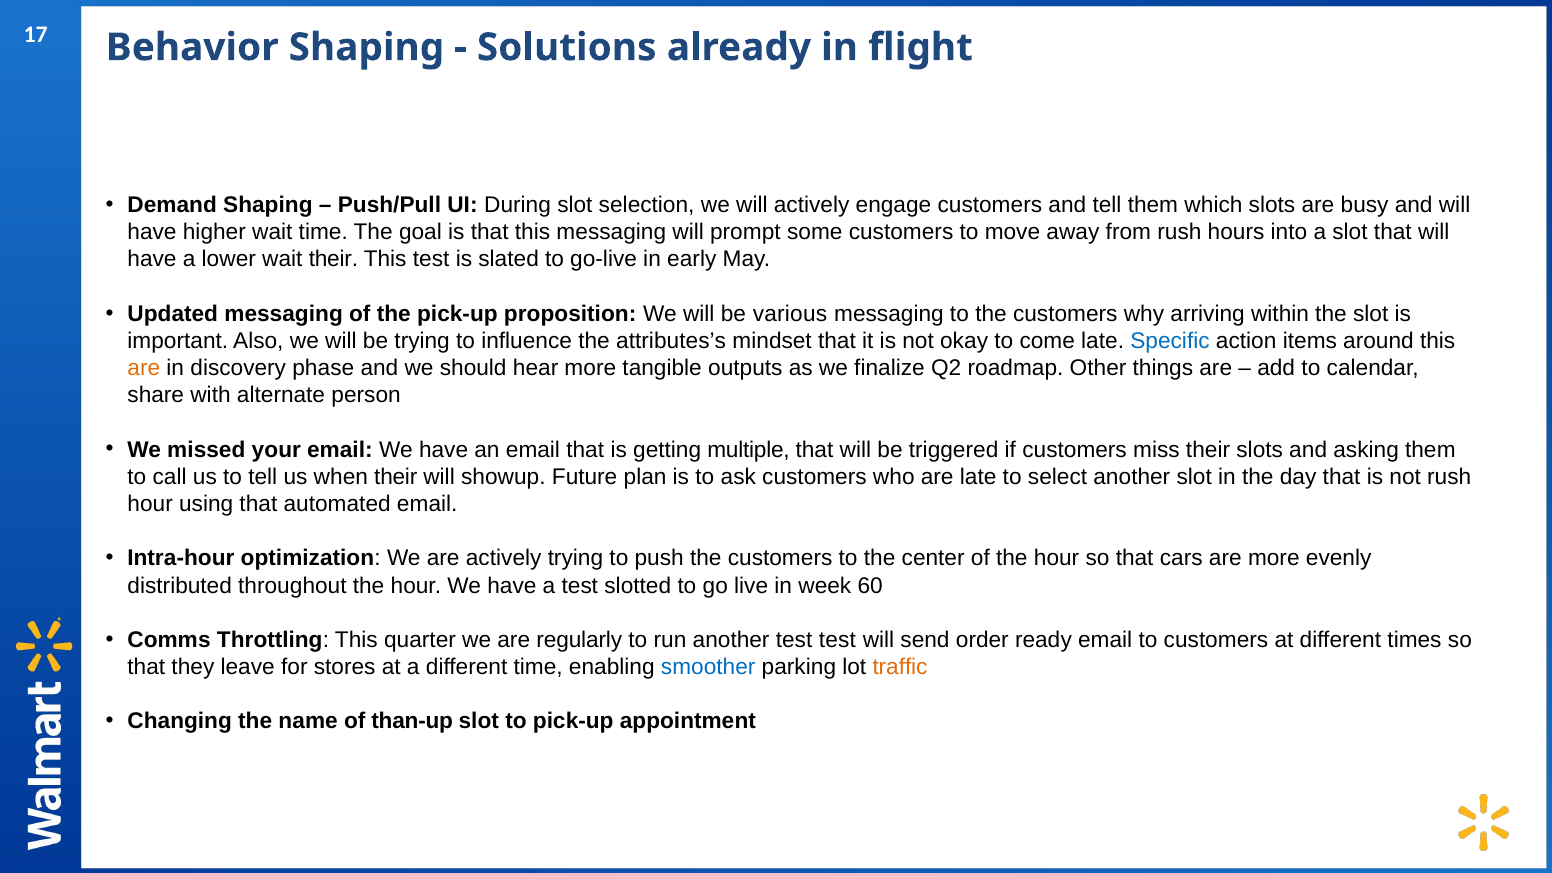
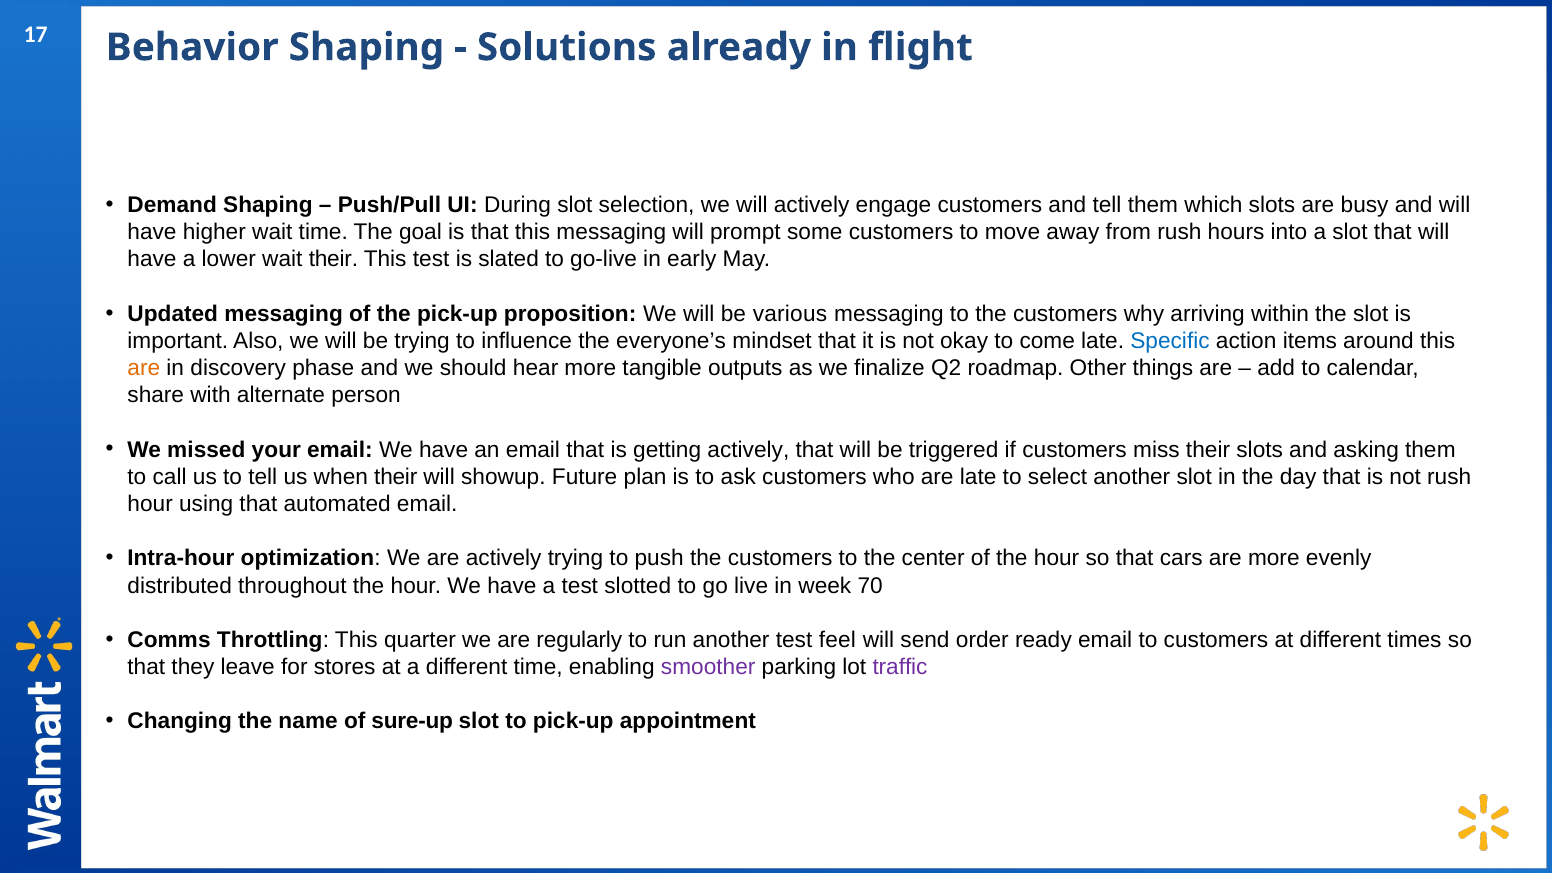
attributes’s: attributes’s -> everyone’s
getting multiple: multiple -> actively
60: 60 -> 70
test test: test -> feel
smoother colour: blue -> purple
traffic colour: orange -> purple
than-up: than-up -> sure-up
